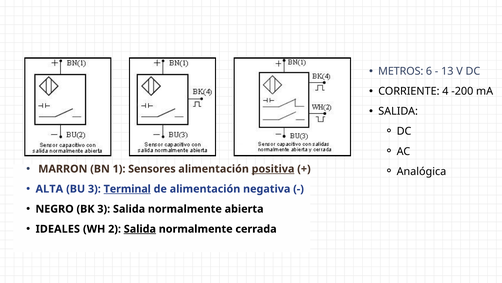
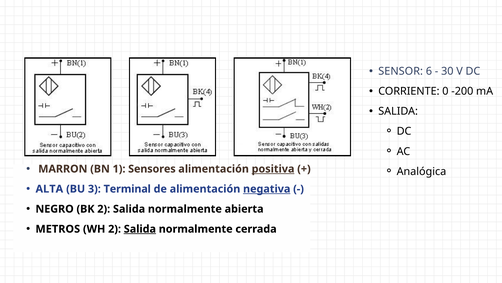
METROS: METROS -> SENSOR
13: 13 -> 30
4: 4 -> 0
Terminal underline: present -> none
negativa underline: none -> present
BK 3: 3 -> 2
IDEALES: IDEALES -> METROS
